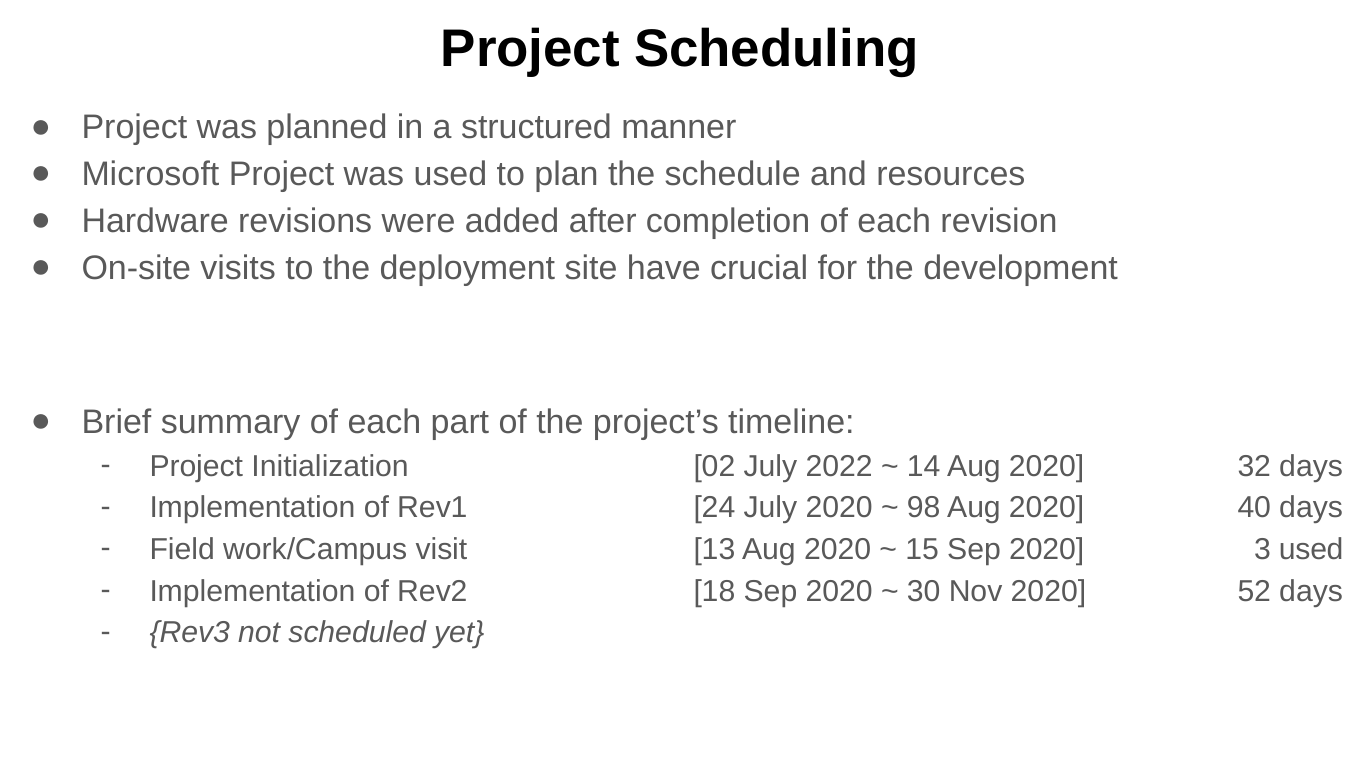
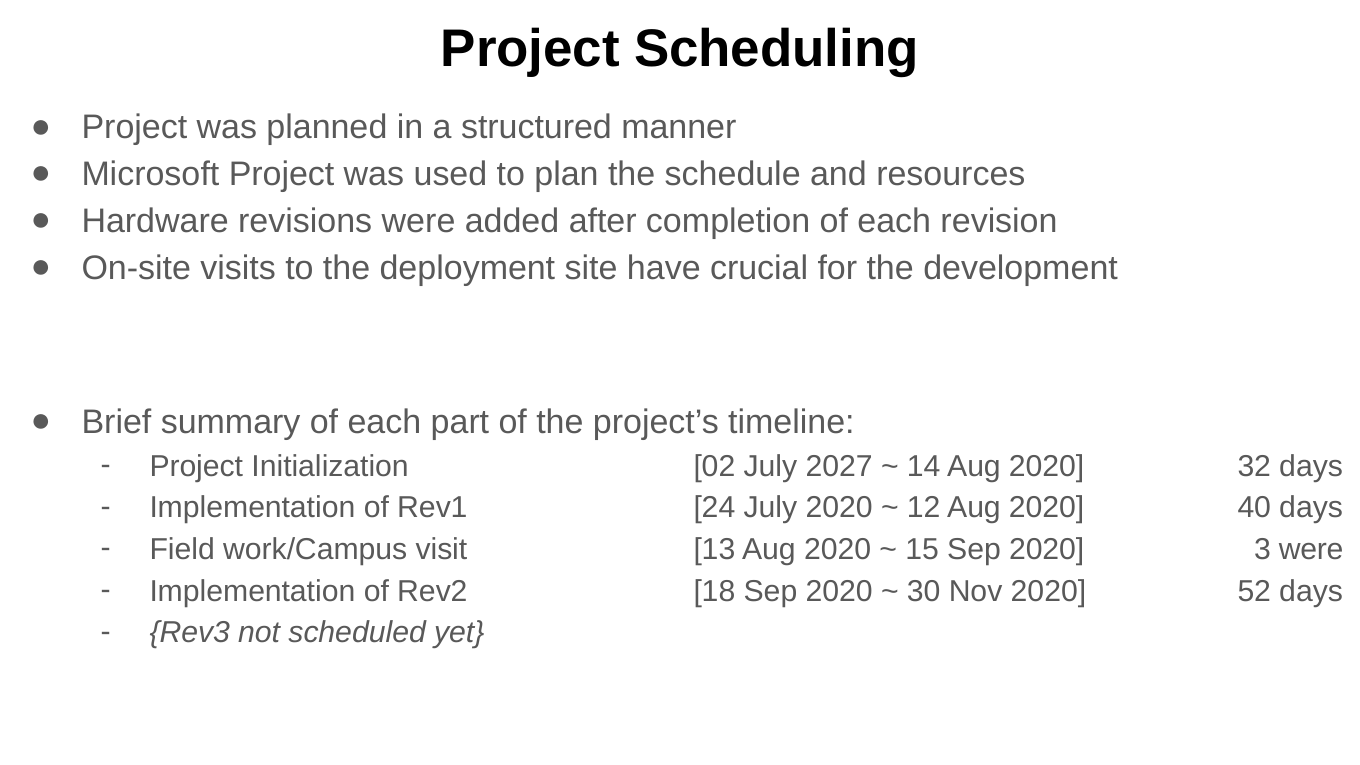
2022: 2022 -> 2027
98: 98 -> 12
3 used: used -> were
